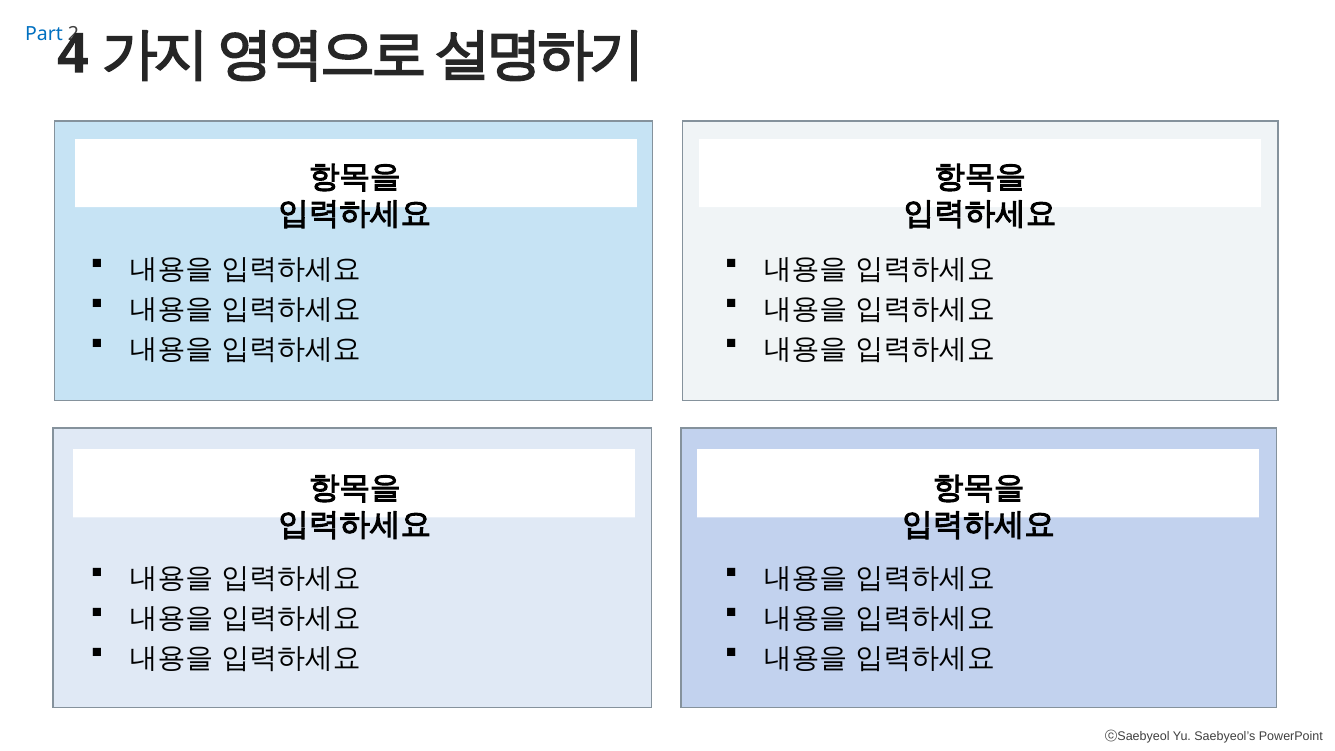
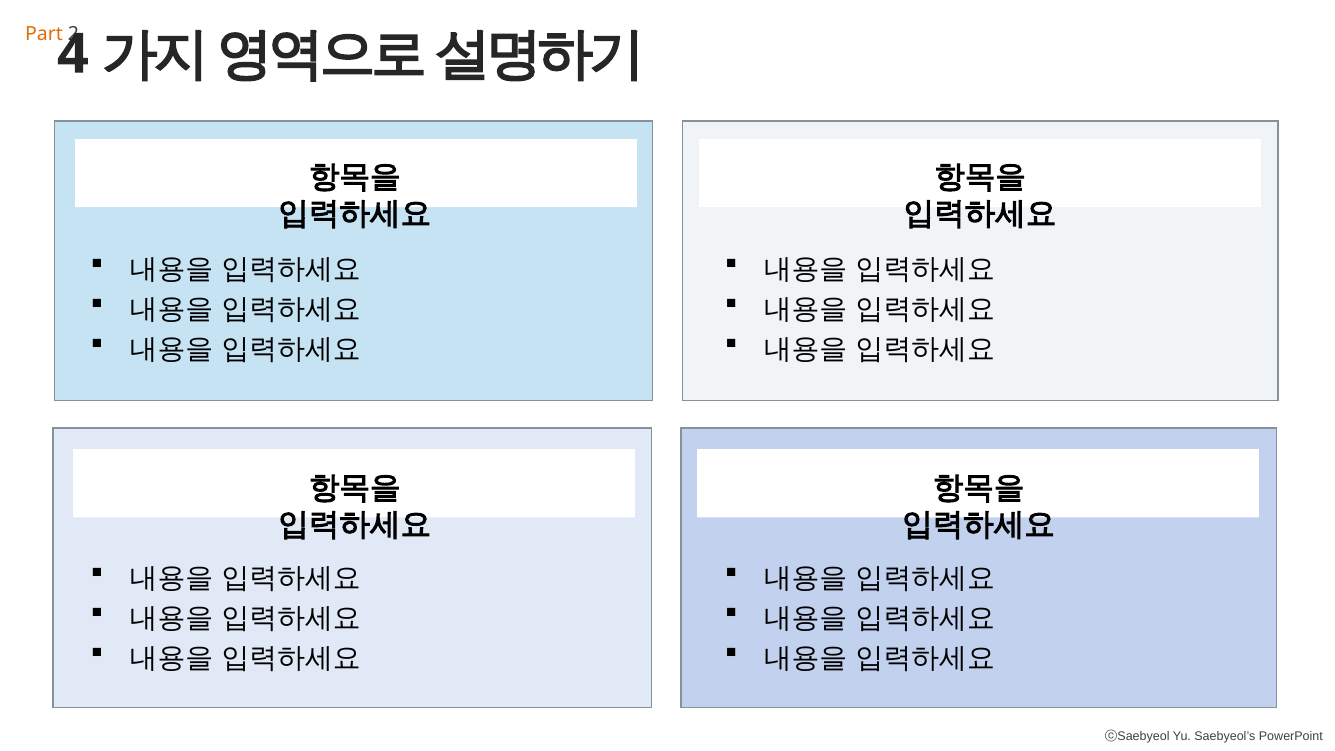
Part colour: blue -> orange
